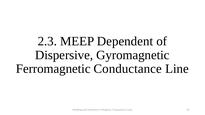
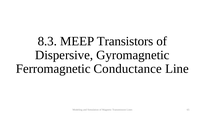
2.3: 2.3 -> 8.3
Dependent: Dependent -> Transistors
